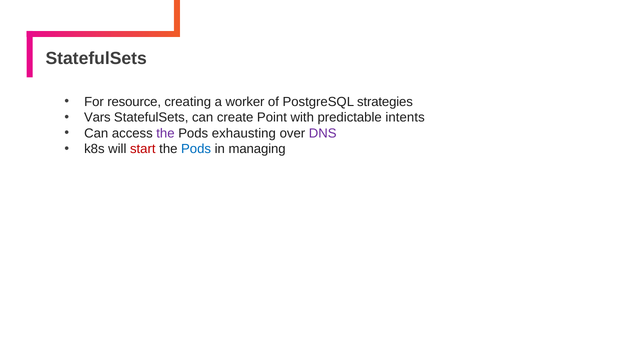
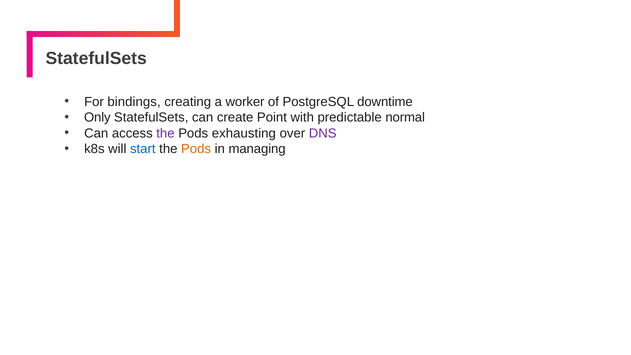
resource: resource -> bindings
strategies: strategies -> downtime
Vars: Vars -> Only
intents: intents -> normal
start colour: red -> blue
Pods at (196, 149) colour: blue -> orange
